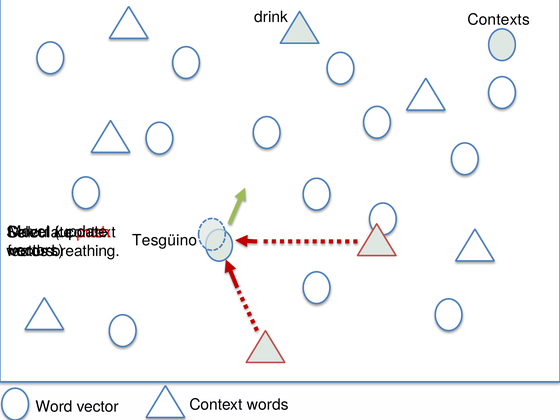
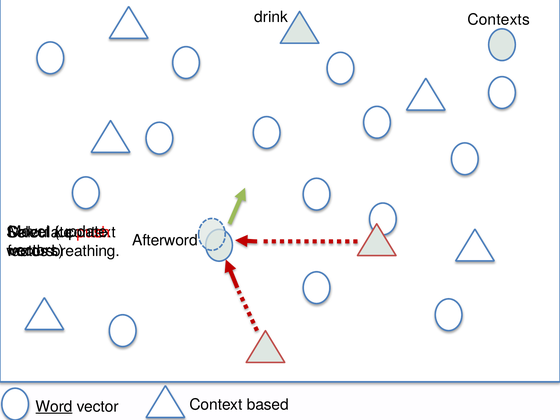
Tesgüino: Tesgüino -> Afterword
words at (268, 405): words -> based
Word underline: none -> present
